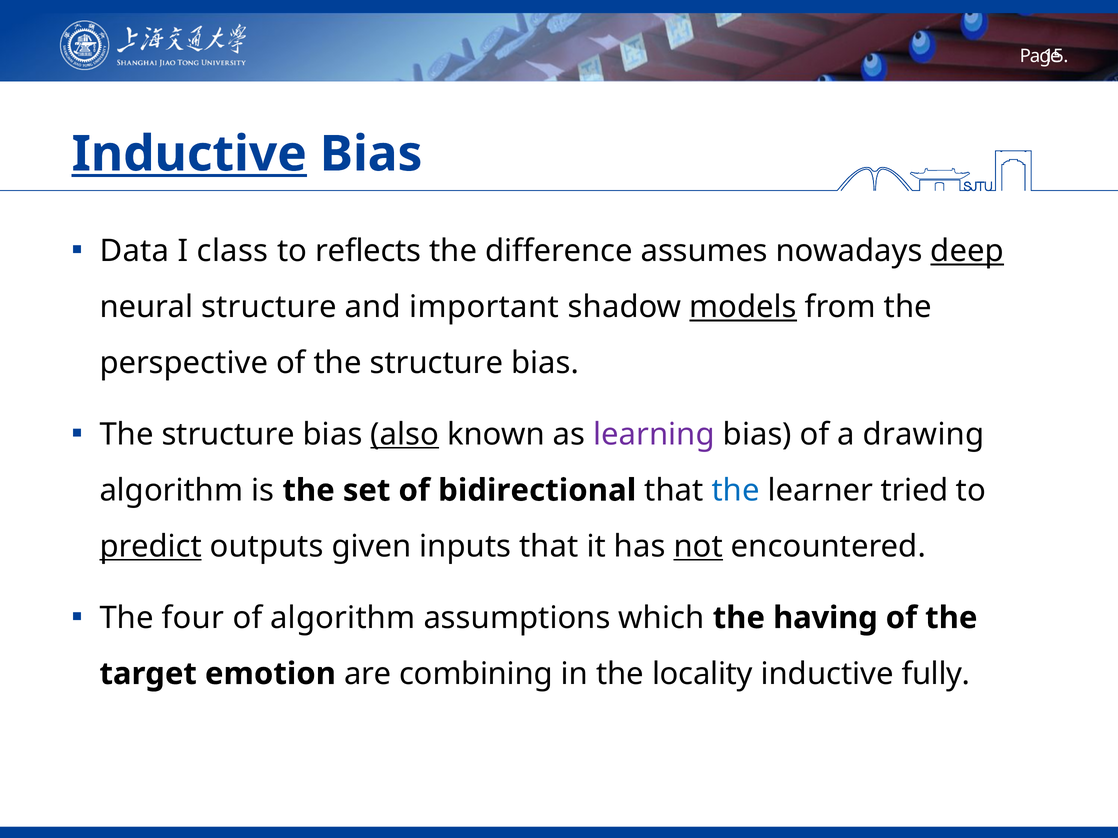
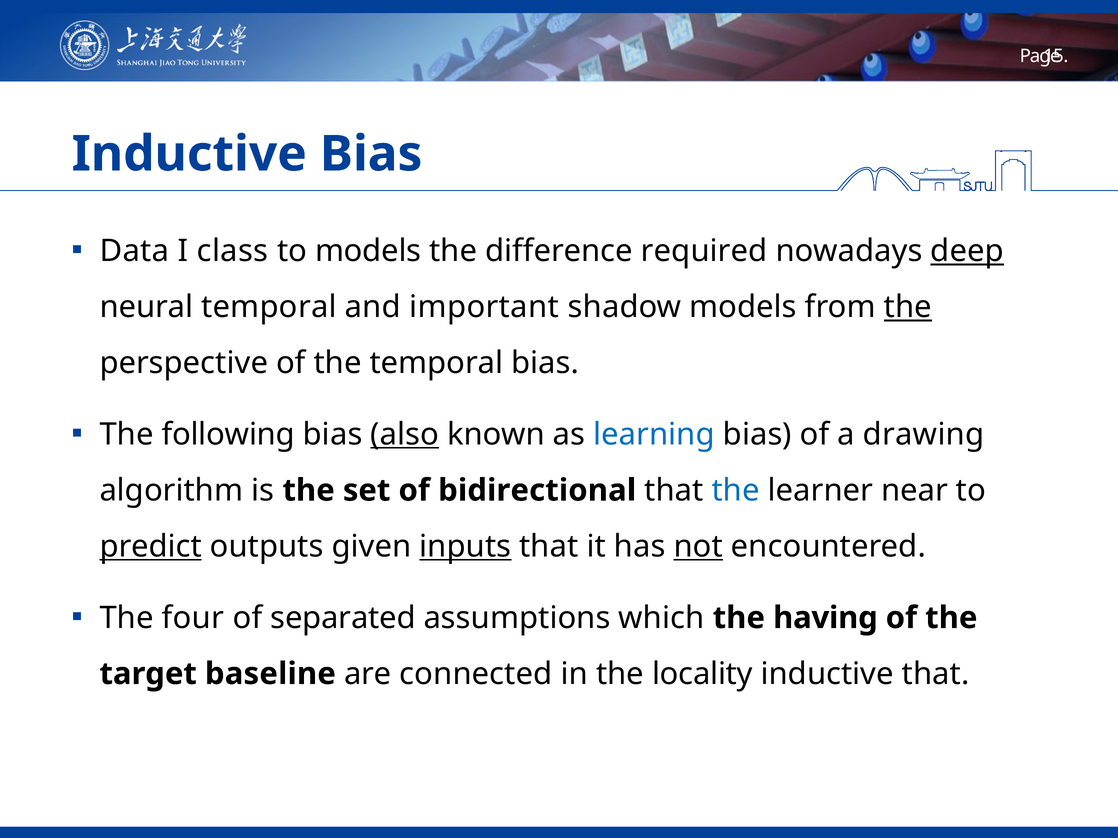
Inductive at (189, 154) underline: present -> none
to reflects: reflects -> models
assumes: assumes -> required
neural structure: structure -> temporal
models at (743, 307) underline: present -> none
the at (908, 307) underline: none -> present
of the structure: structure -> temporal
structure at (228, 435): structure -> following
learning colour: purple -> blue
tried: tried -> near
inputs underline: none -> present
of algorithm: algorithm -> separated
emotion: emotion -> baseline
combining: combining -> connected
inductive fully: fully -> that
